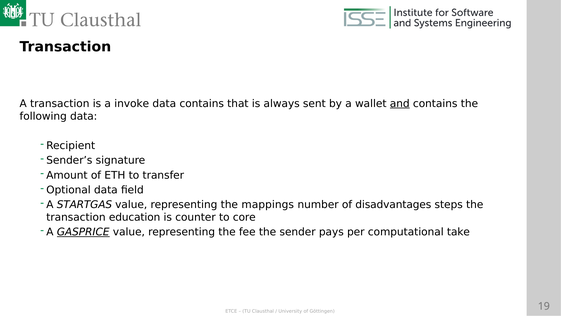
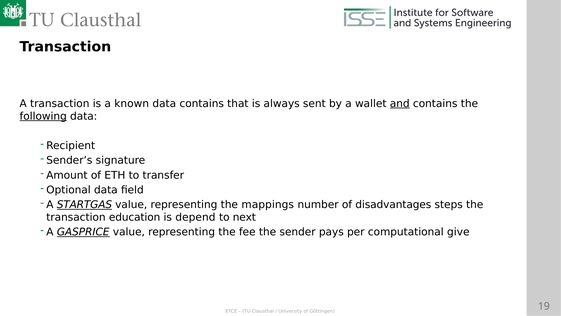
invoke: invoke -> known
following underline: none -> present
STARTGAS underline: none -> present
counter: counter -> depend
core: core -> next
take: take -> give
